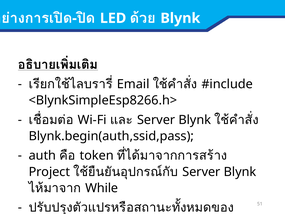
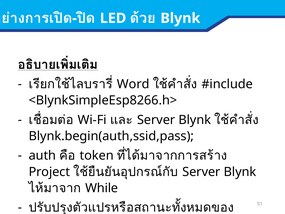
Email: Email -> Word
